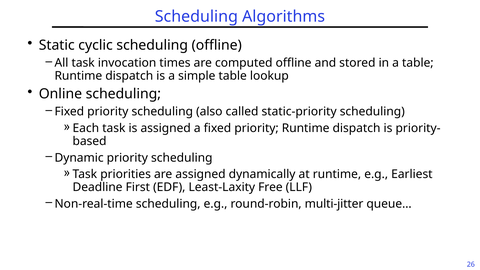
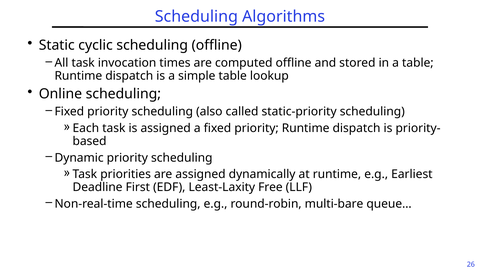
multi-jitter: multi-jitter -> multi-bare
